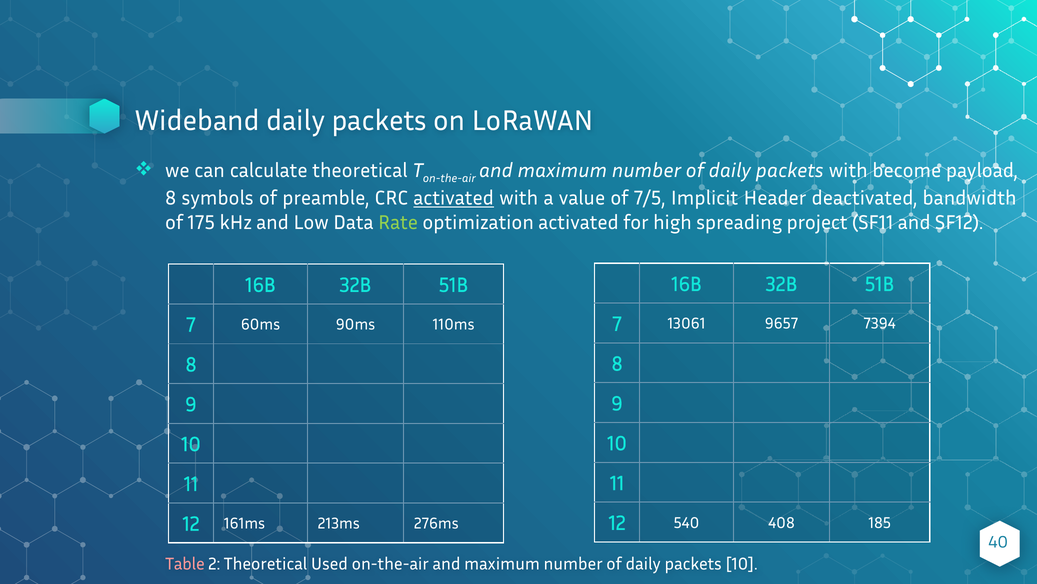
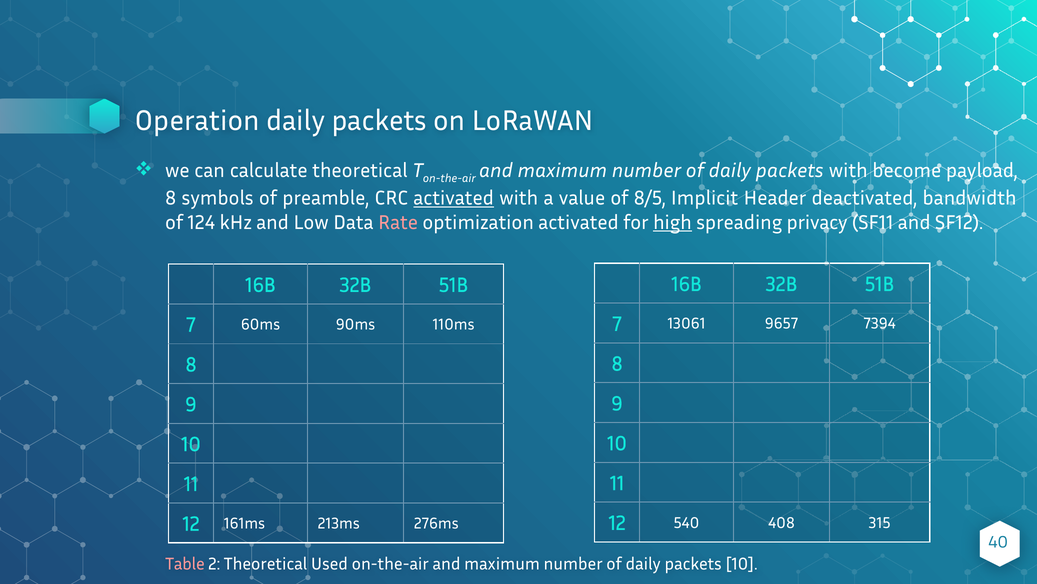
Wideband: Wideband -> Operation
7/5: 7/5 -> 8/5
175: 175 -> 124
Rate colour: light green -> pink
high underline: none -> present
project: project -> privacy
185: 185 -> 315
